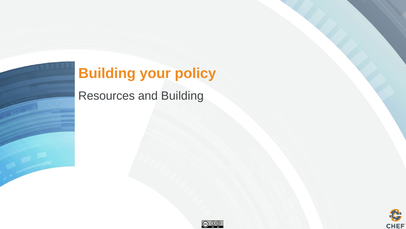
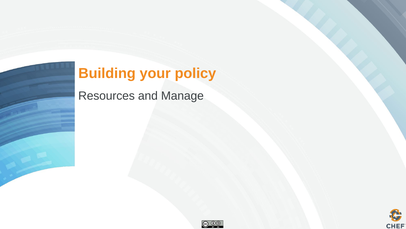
and Building: Building -> Manage
